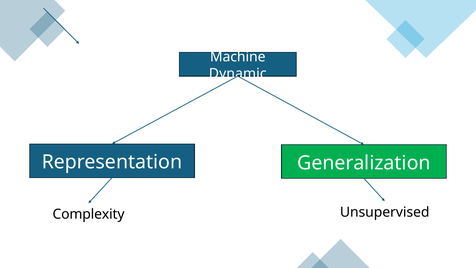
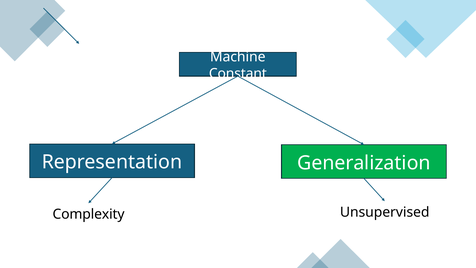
Dynamic: Dynamic -> Constant
